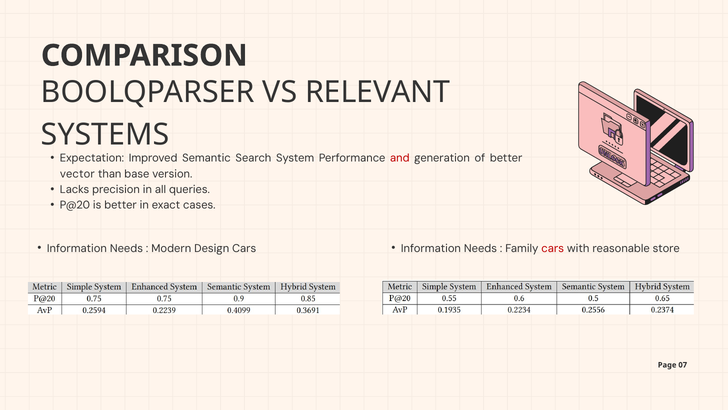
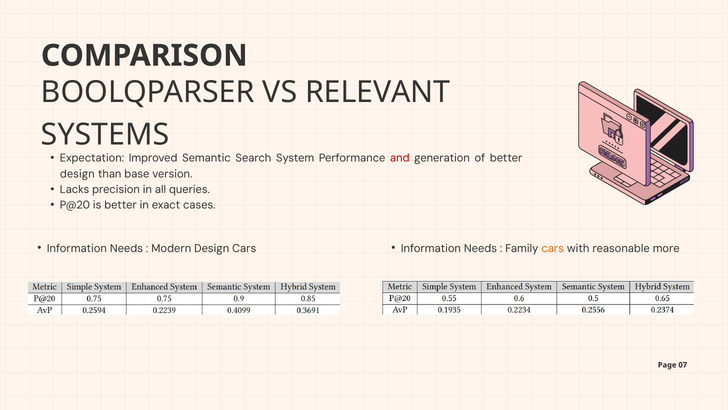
vector at (77, 174): vector -> design
cars at (553, 248) colour: red -> orange
store: store -> more
